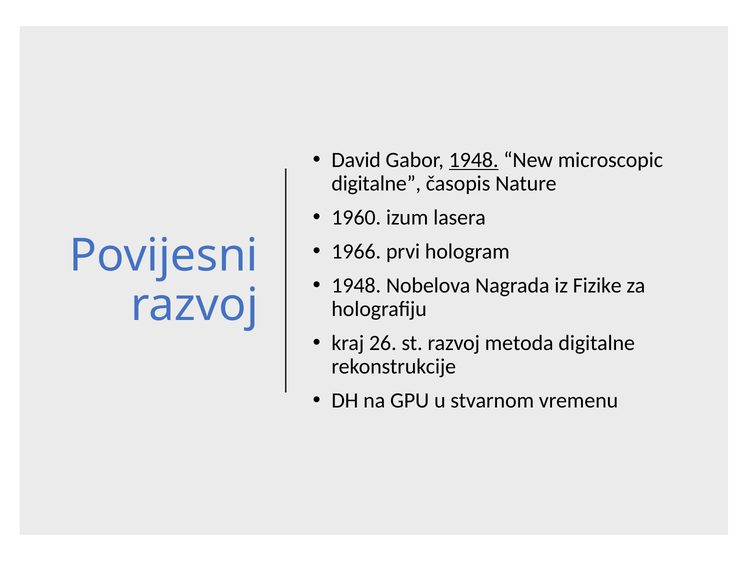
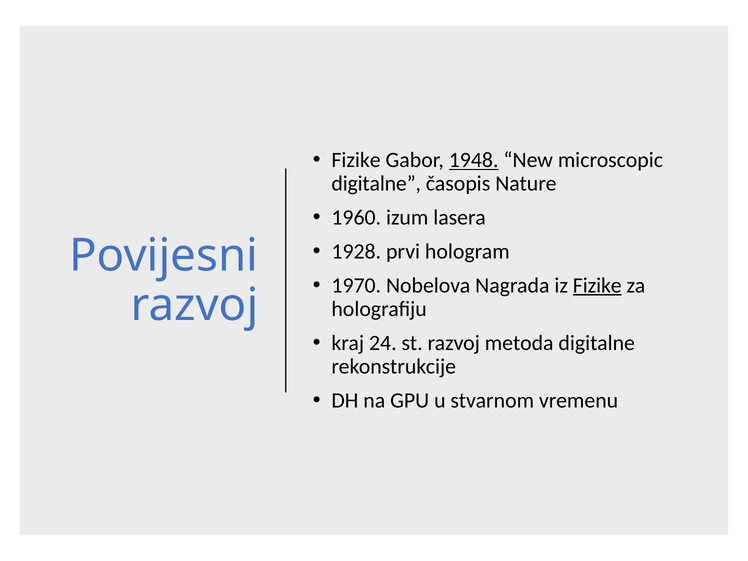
David at (356, 160): David -> Fizike
1966: 1966 -> 1928
1948 at (356, 286): 1948 -> 1970
Fizike at (597, 286) underline: none -> present
26: 26 -> 24
